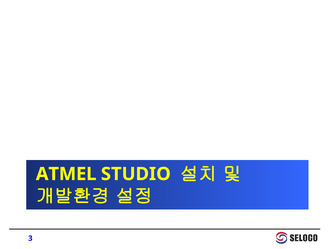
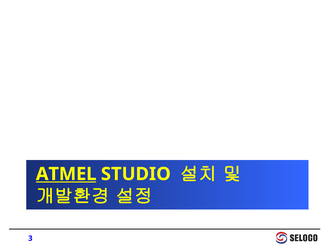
ATMEL underline: none -> present
